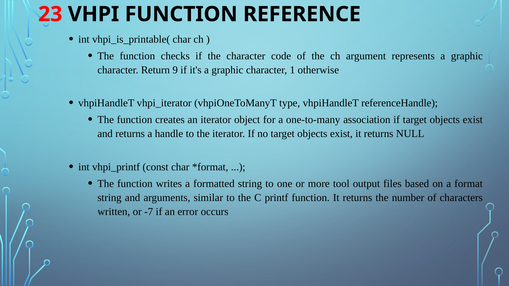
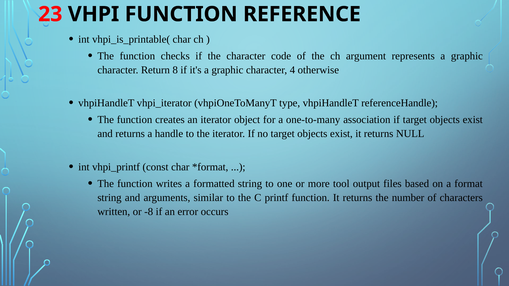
9: 9 -> 8
1: 1 -> 4
-7: -7 -> -8
